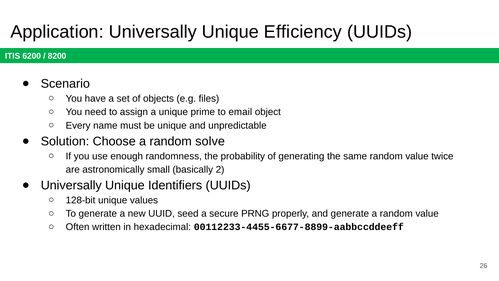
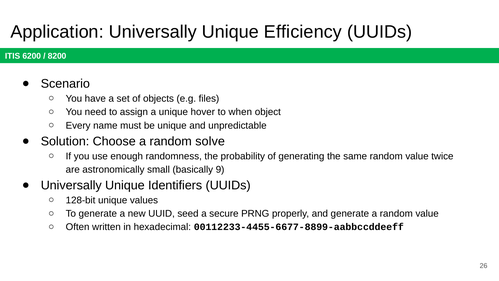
prime: prime -> hover
email: email -> when
2: 2 -> 9
